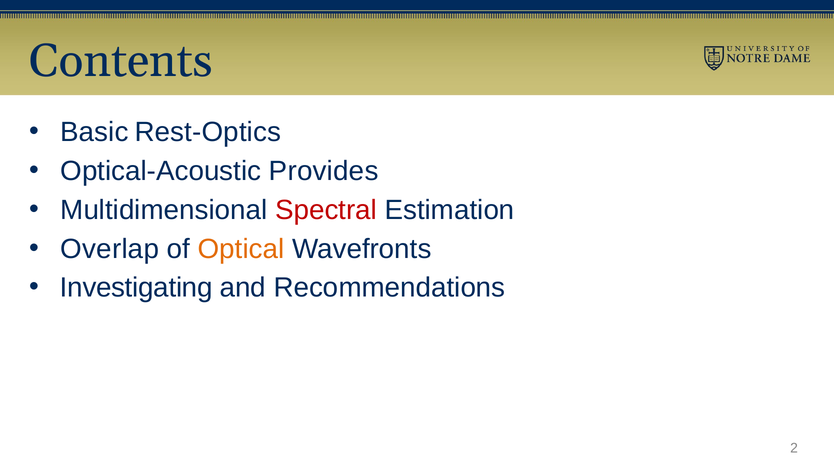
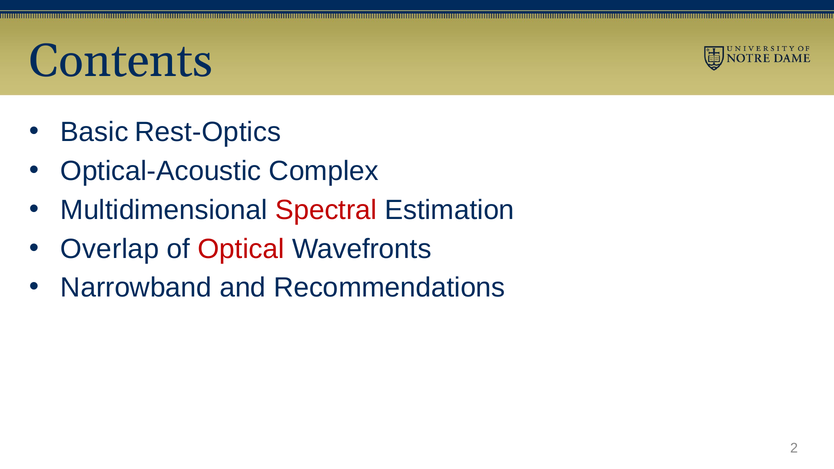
Provides: Provides -> Complex
Optical colour: orange -> red
Investigating: Investigating -> Narrowband
